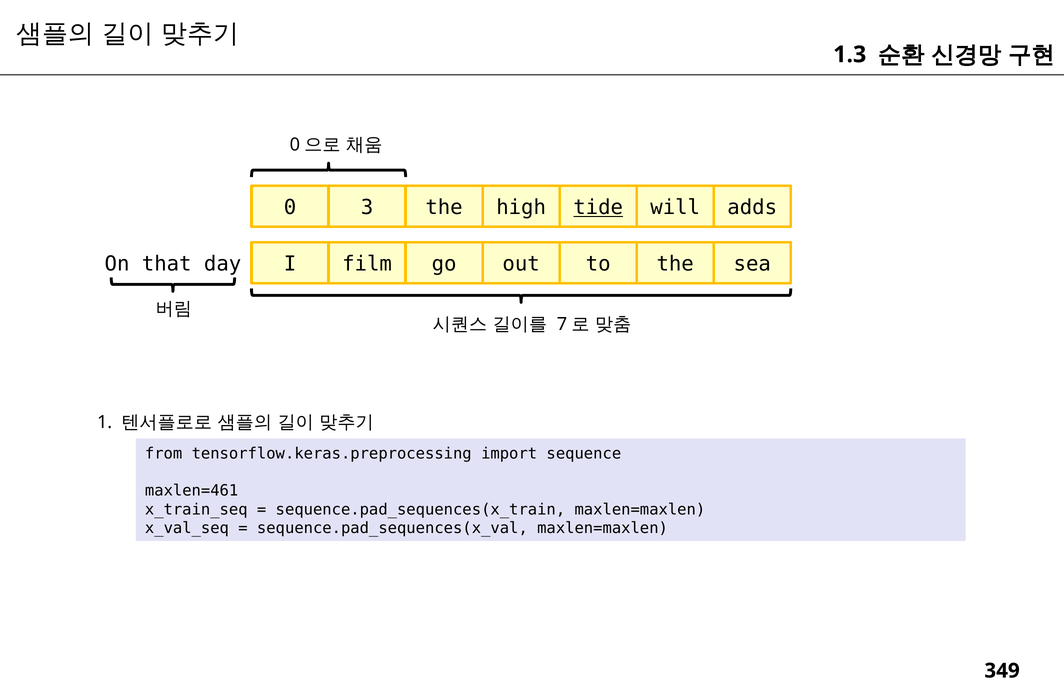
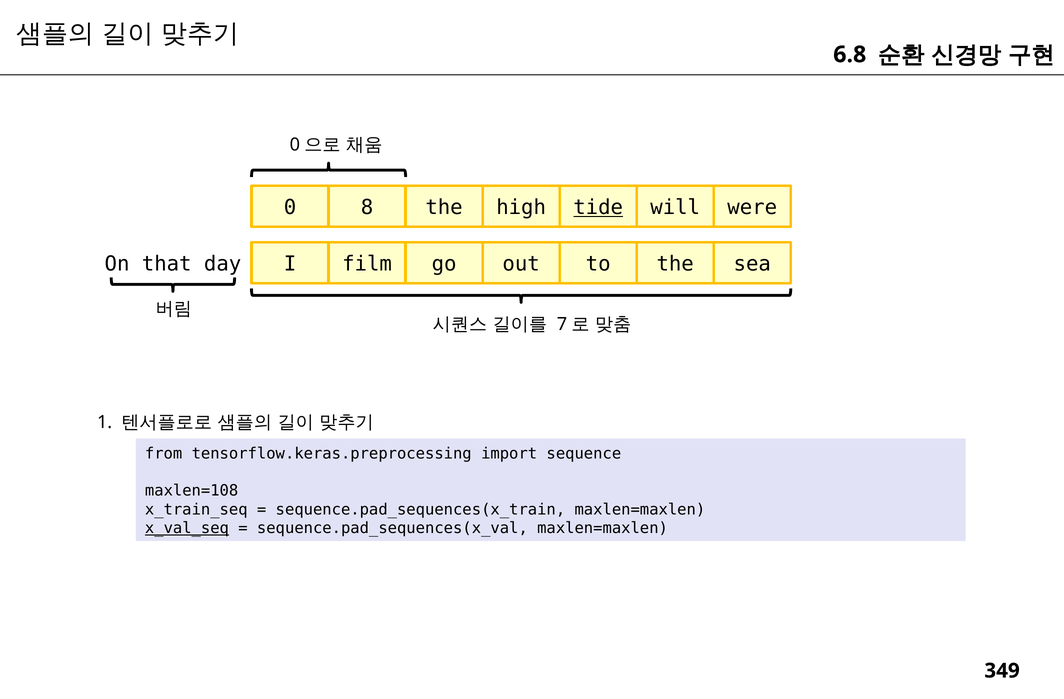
1.3: 1.3 -> 6.8
3: 3 -> 8
adds: adds -> were
maxlen=461: maxlen=461 -> maxlen=108
x_val_seq underline: none -> present
